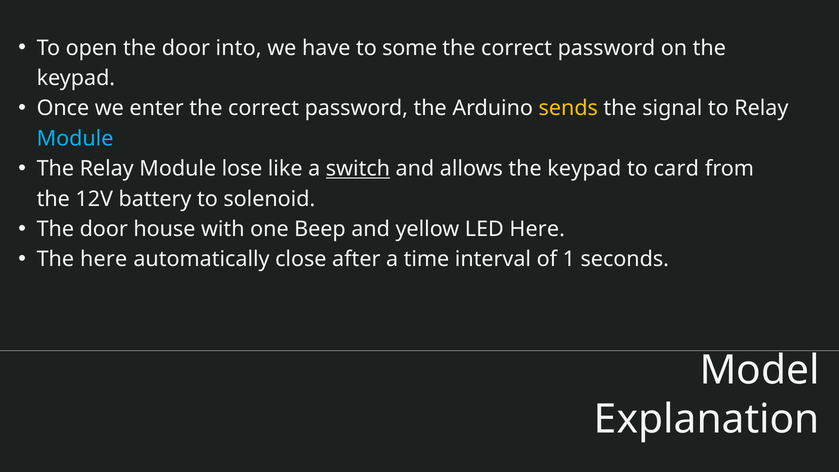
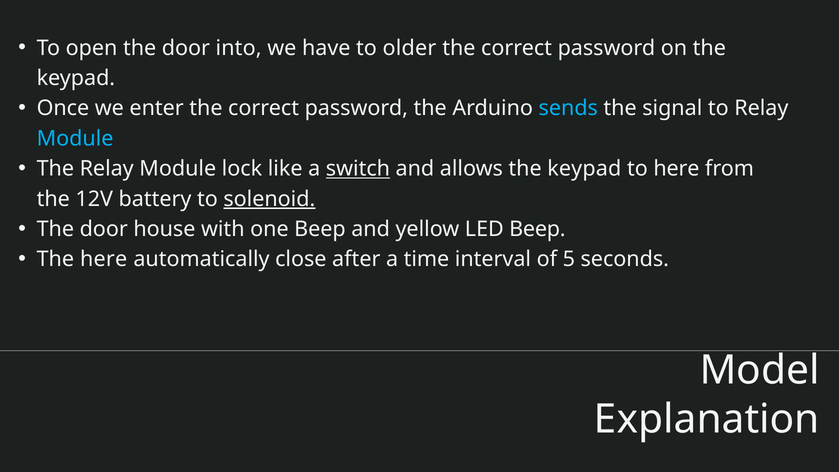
some: some -> older
sends colour: yellow -> light blue
lose: lose -> lock
to card: card -> here
solenoid underline: none -> present
LED Here: Here -> Beep
1: 1 -> 5
